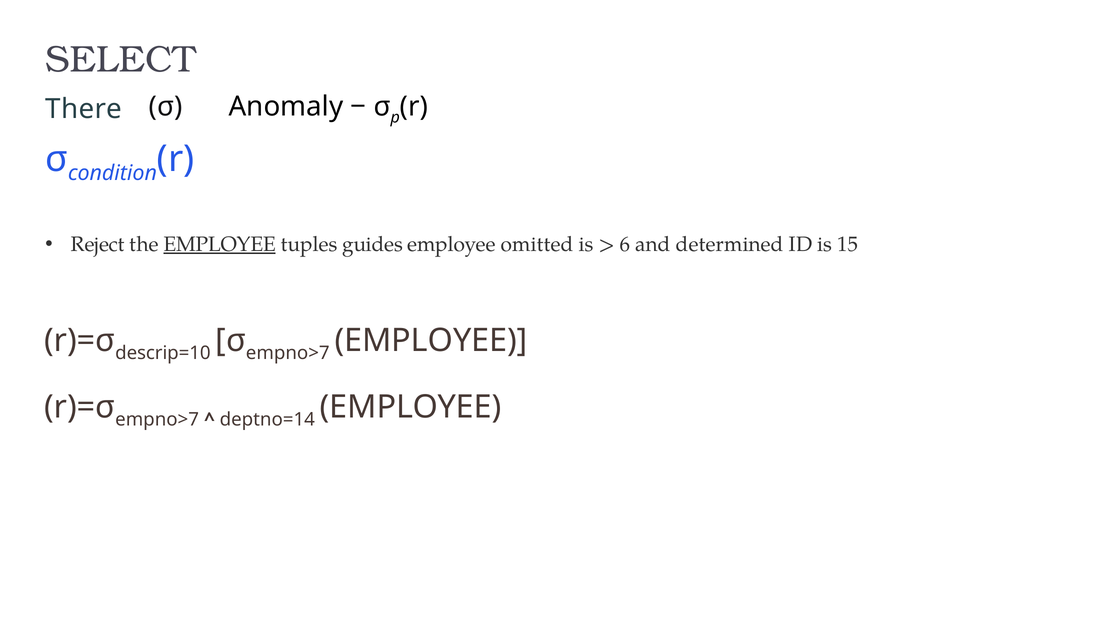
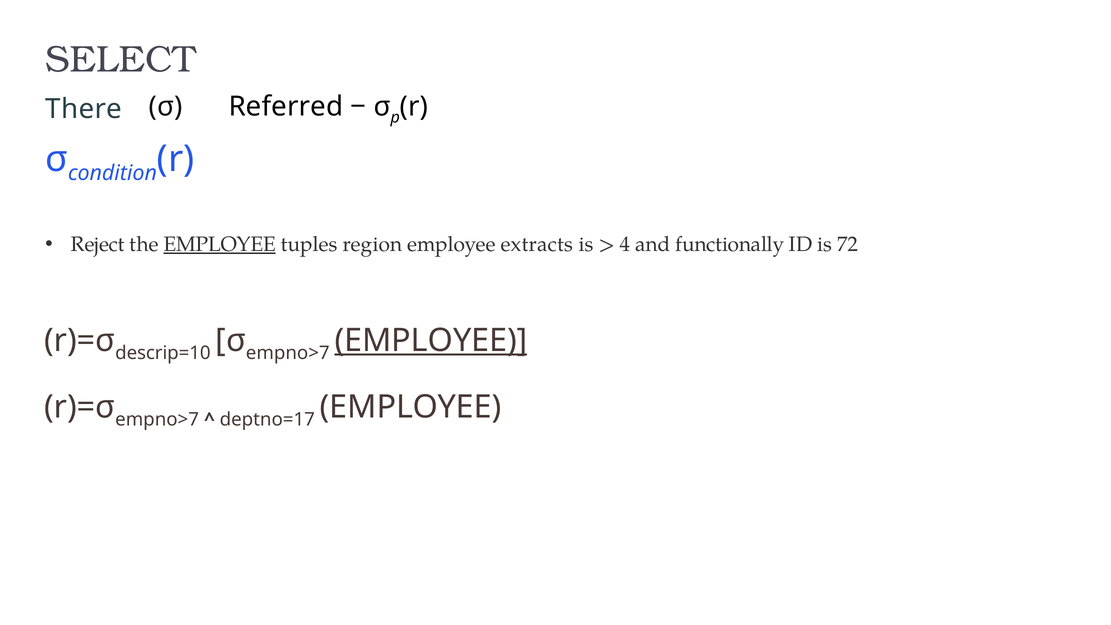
Anomaly: Anomaly -> Referred
guides: guides -> region
omitted: omitted -> extracts
6: 6 -> 4
determined: determined -> functionally
15: 15 -> 72
EMPLOYEE at (431, 341) underline: none -> present
deptno=14: deptno=14 -> deptno=17
